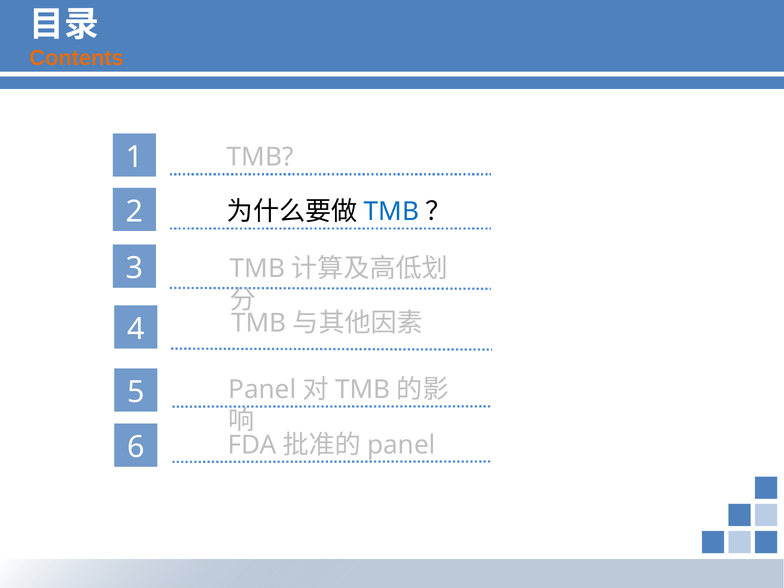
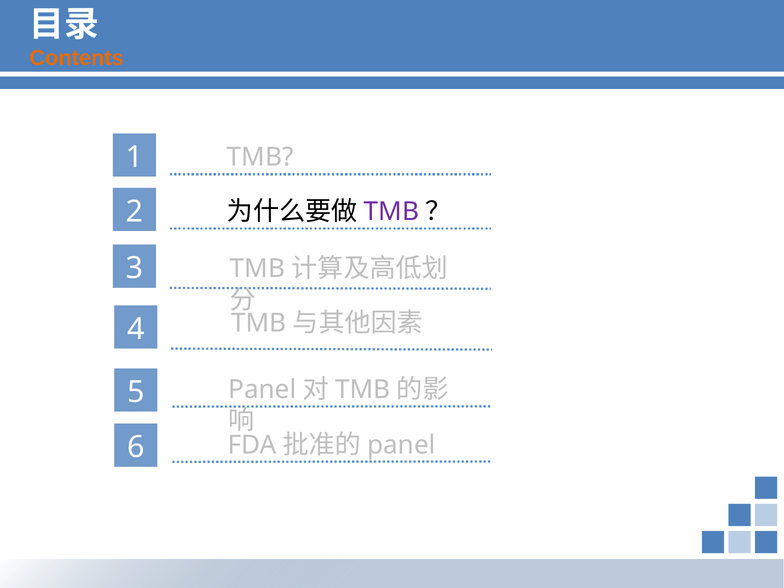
TMB at (391, 211) colour: blue -> purple
